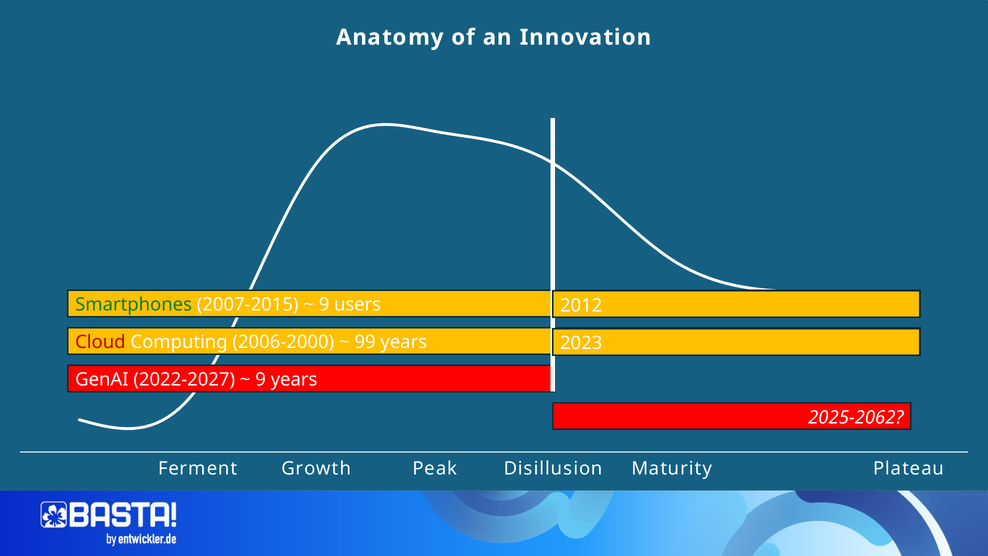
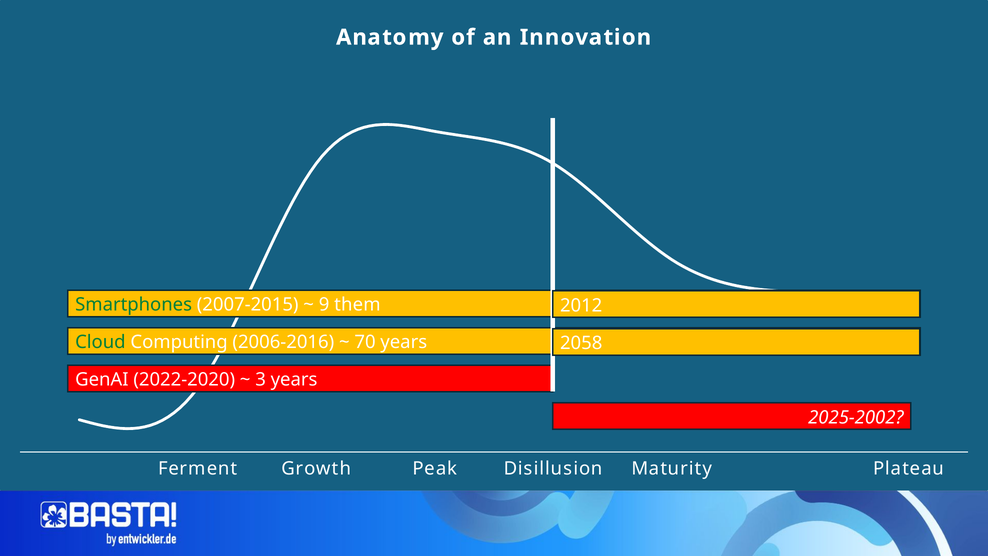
users: users -> them
Cloud colour: red -> green
2006-2000: 2006-2000 -> 2006-2016
99: 99 -> 70
2023: 2023 -> 2058
2022-2027: 2022-2027 -> 2022-2020
9 at (261, 379): 9 -> 3
2025-2062: 2025-2062 -> 2025-2002
